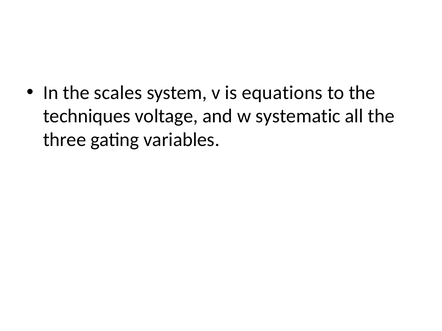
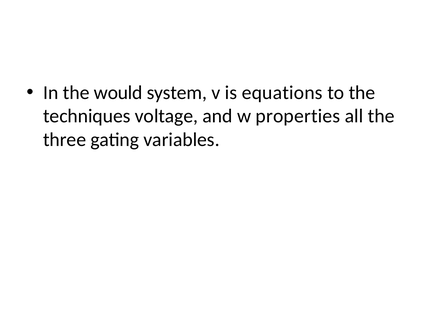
scales: scales -> would
systematic: systematic -> properties
